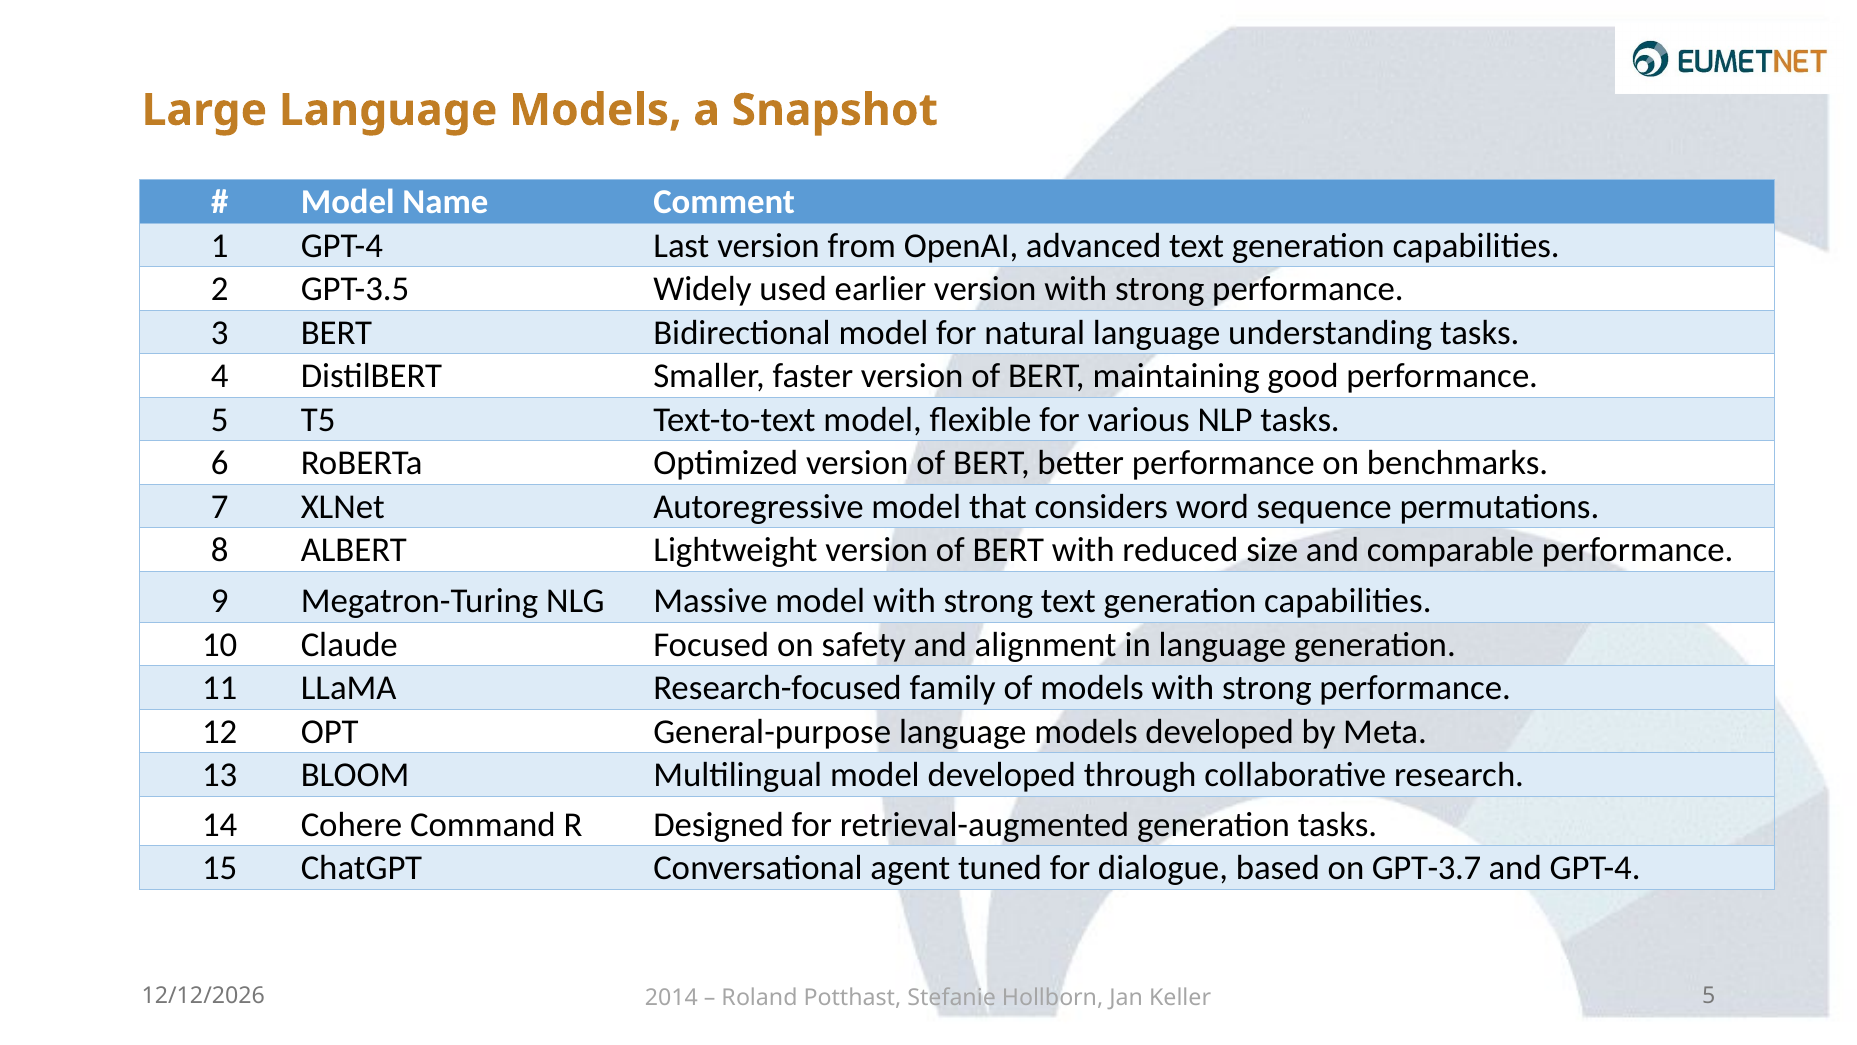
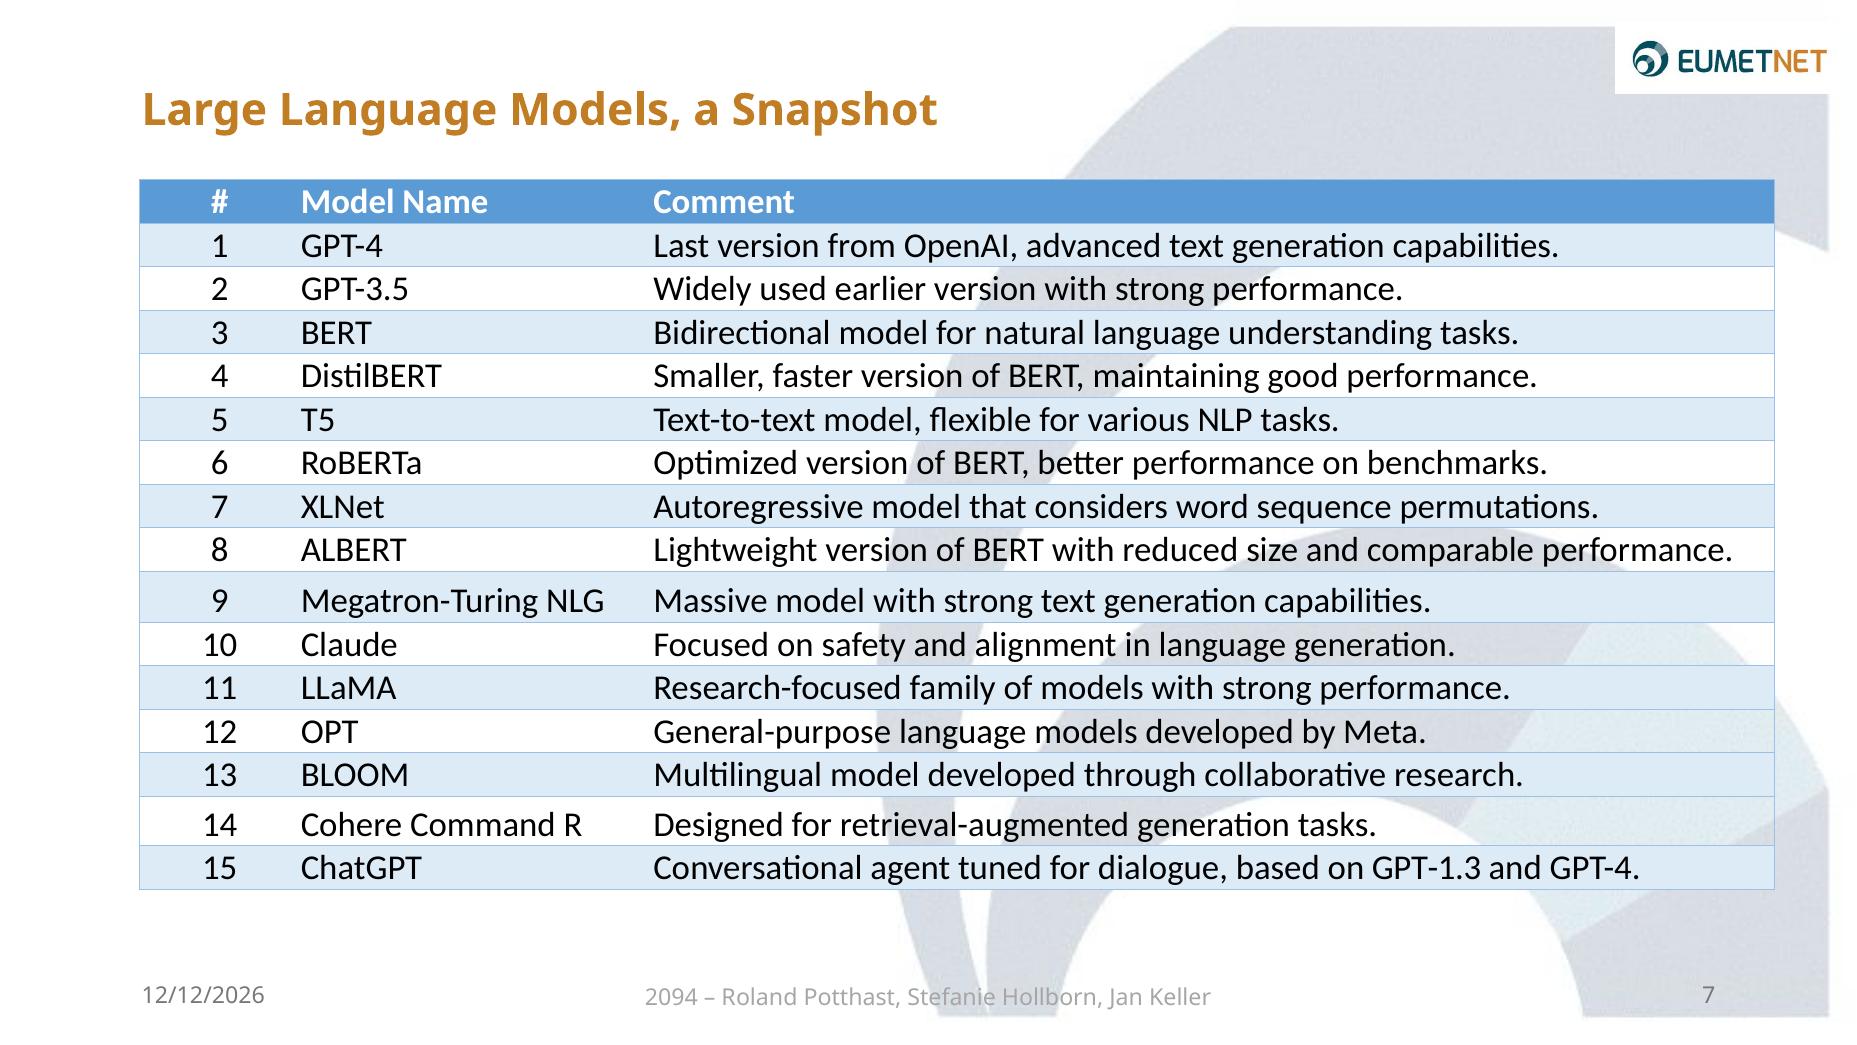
GPT-3.7: GPT-3.7 -> GPT-1.3
5 at (1709, 996): 5 -> 7
2014: 2014 -> 2094
